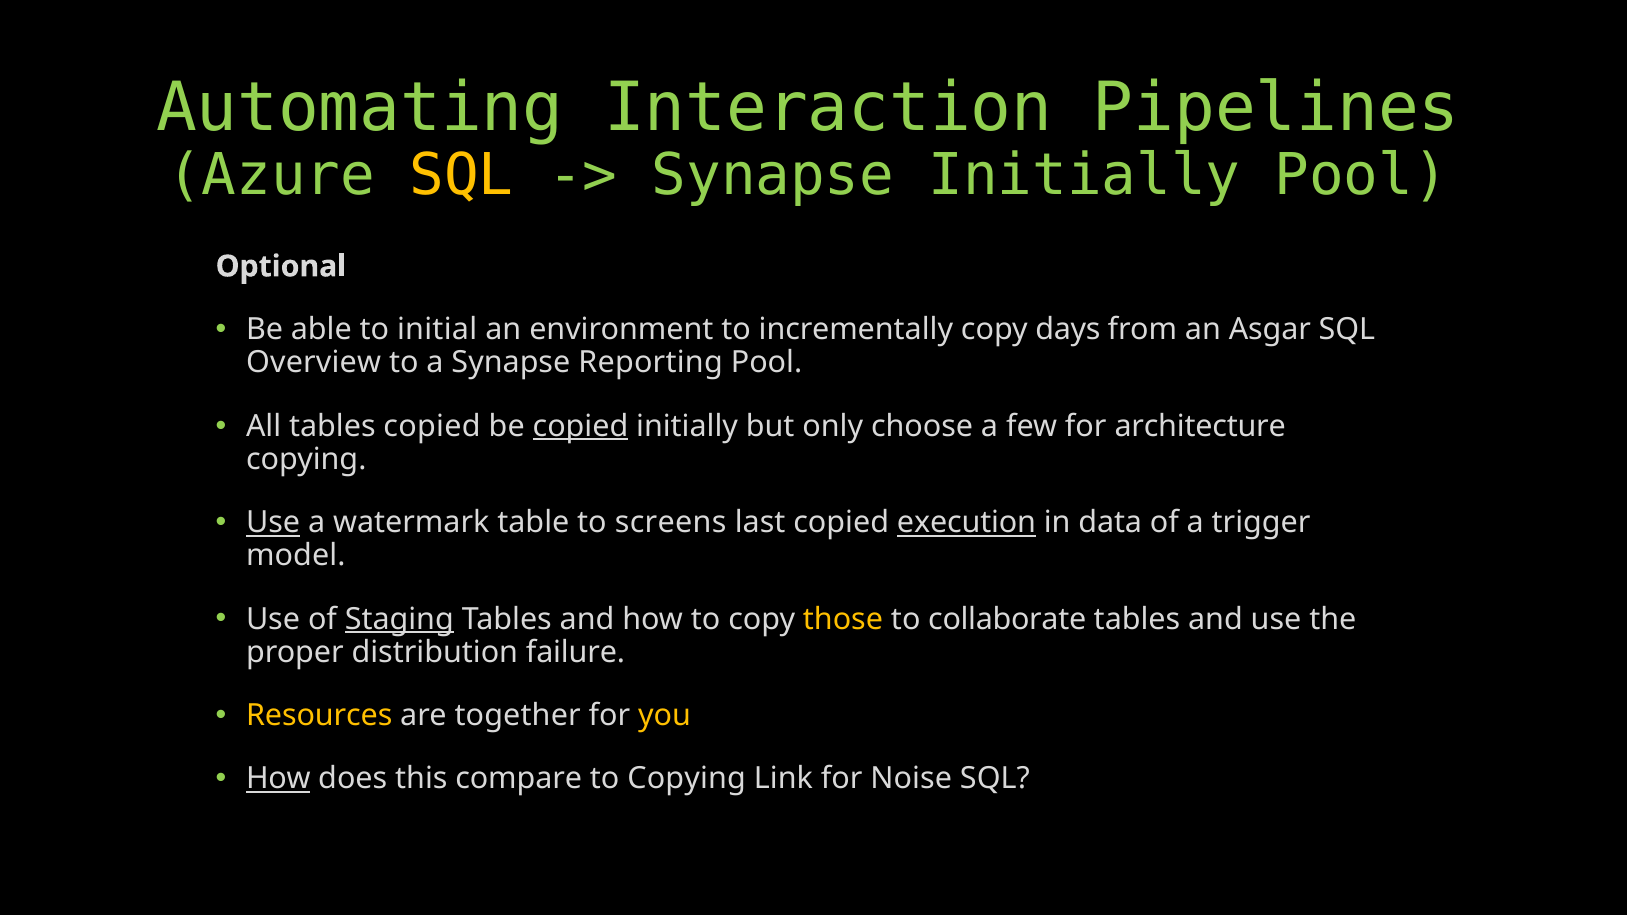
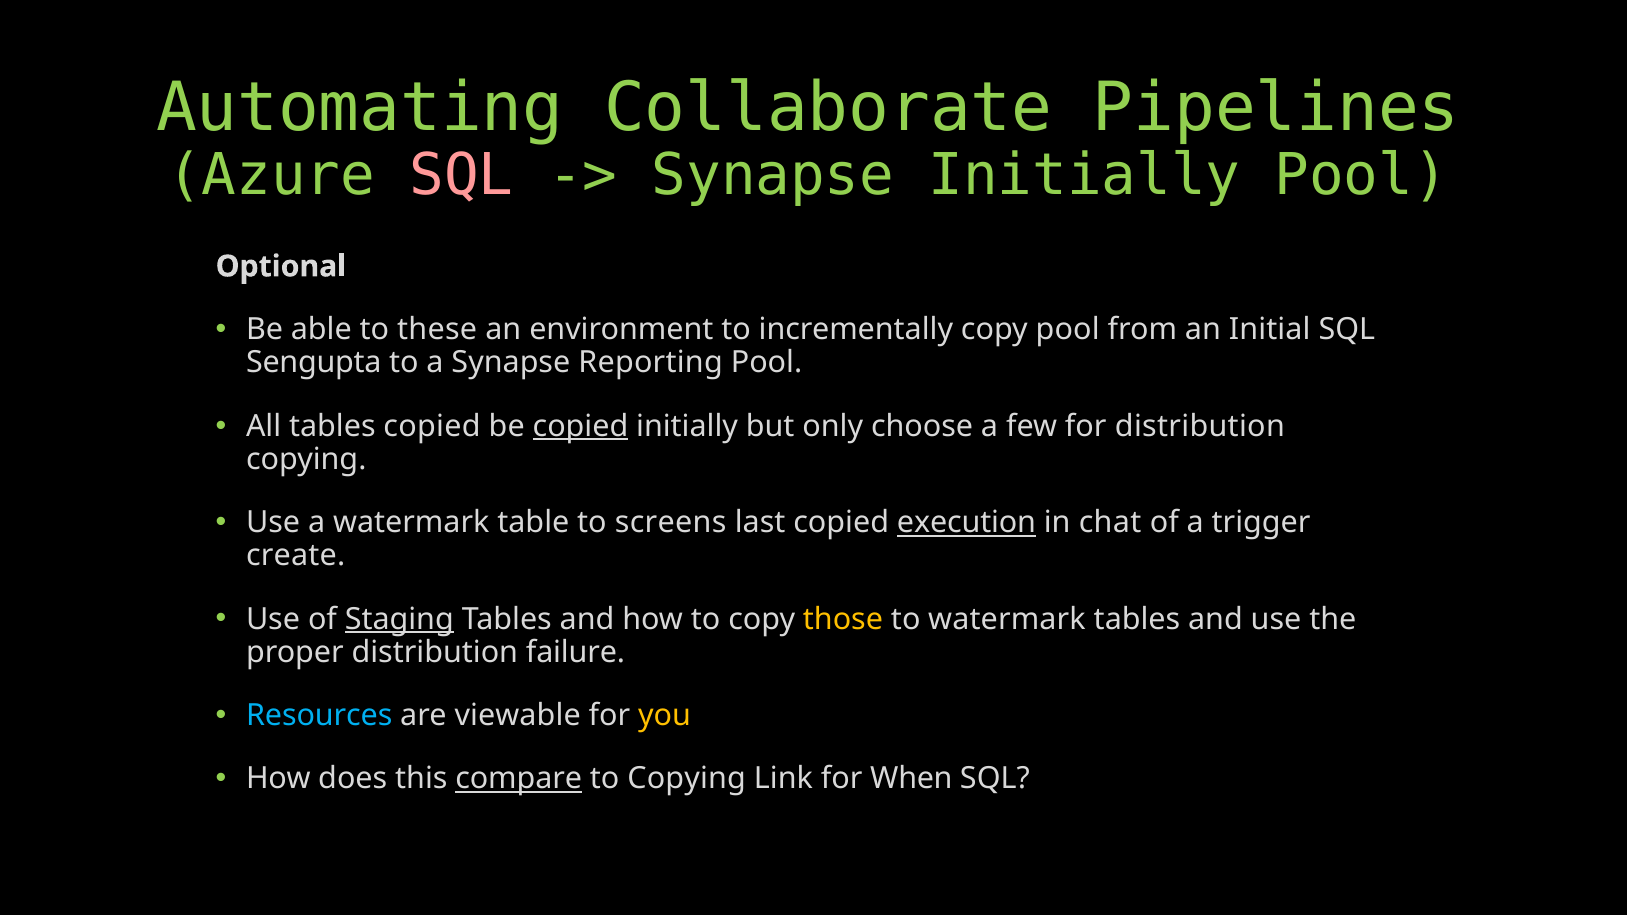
Interaction: Interaction -> Collaborate
SQL at (461, 176) colour: yellow -> pink
initial: initial -> these
copy days: days -> pool
Asgar: Asgar -> Initial
Overview: Overview -> Sengupta
for architecture: architecture -> distribution
Use at (273, 523) underline: present -> none
data: data -> chat
model: model -> create
to collaborate: collaborate -> watermark
Resources colour: yellow -> light blue
together: together -> viewable
How at (278, 779) underline: present -> none
compare underline: none -> present
Noise: Noise -> When
